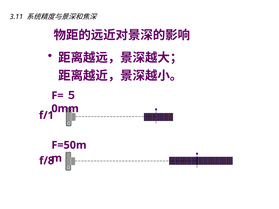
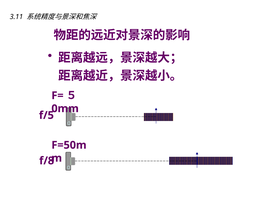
f/1: f/1 -> f/5
